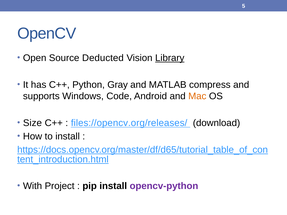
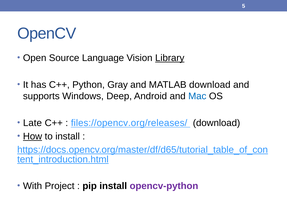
Deducted: Deducted -> Language
MATLAB compress: compress -> download
Code: Code -> Deep
Mac colour: orange -> blue
Size: Size -> Late
How underline: none -> present
